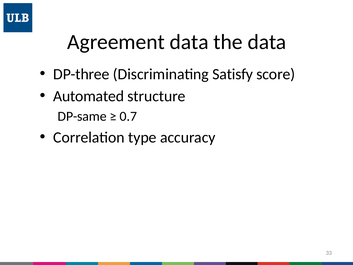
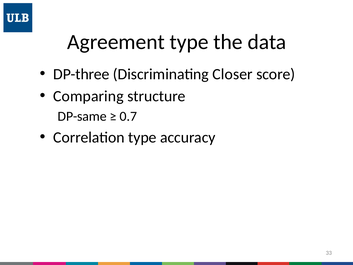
Agreement data: data -> type
Satisfy: Satisfy -> Closer
Automated: Automated -> Comparing
